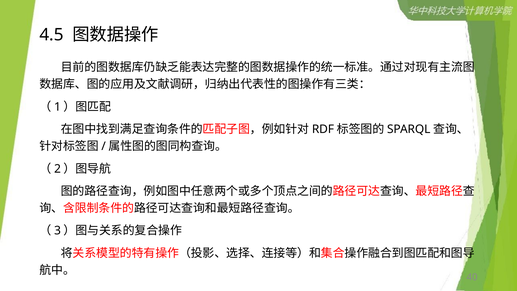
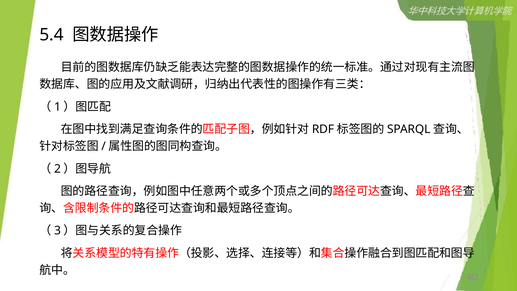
4.5: 4.5 -> 5.4
